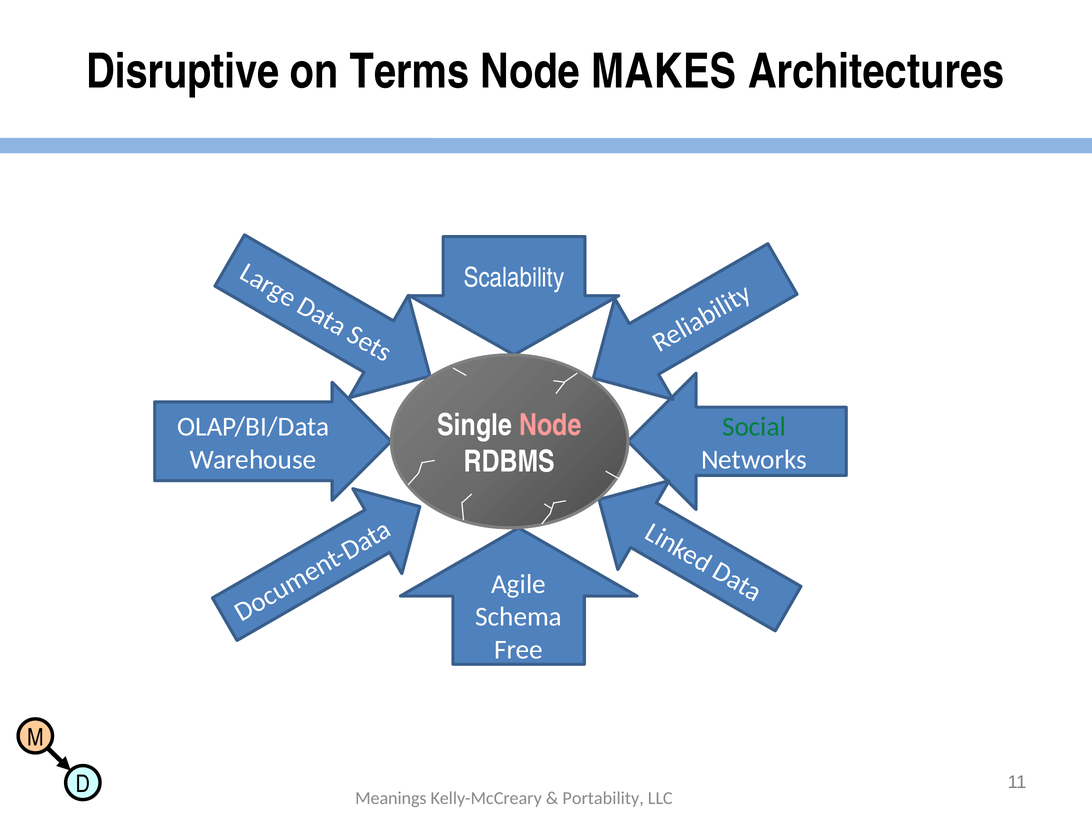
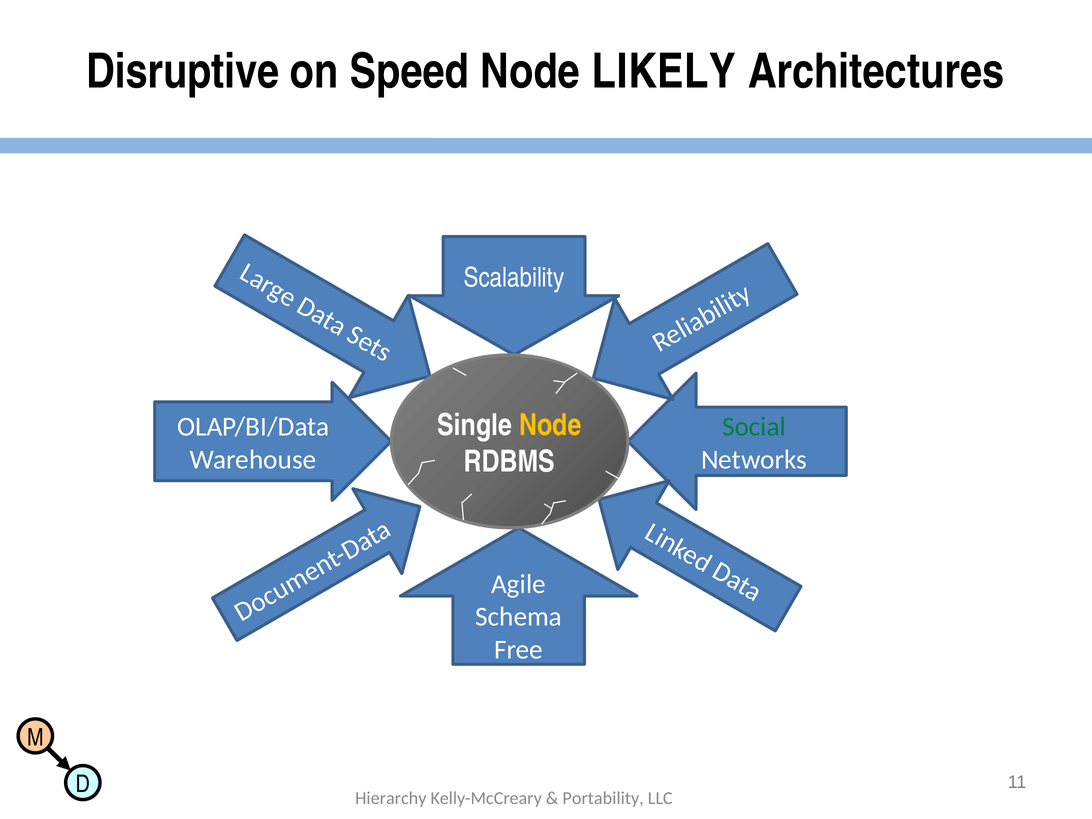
Terms: Terms -> Speed
MAKES: MAKES -> LIKELY
Node at (550, 425) colour: pink -> yellow
Meanings: Meanings -> Hierarchy
